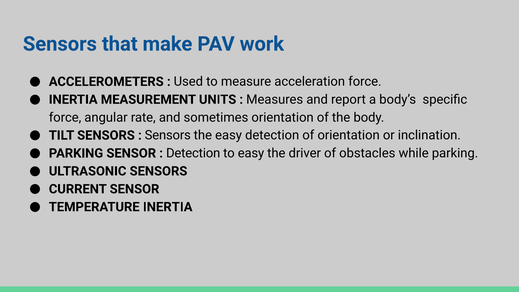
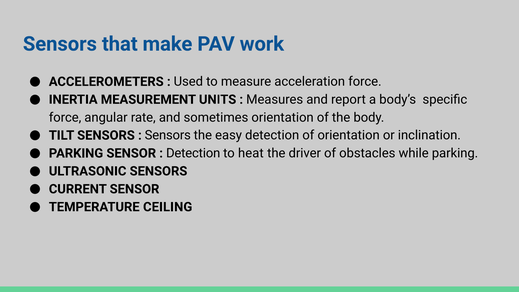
to easy: easy -> heat
TEMPERATURE INERTIA: INERTIA -> CEILING
